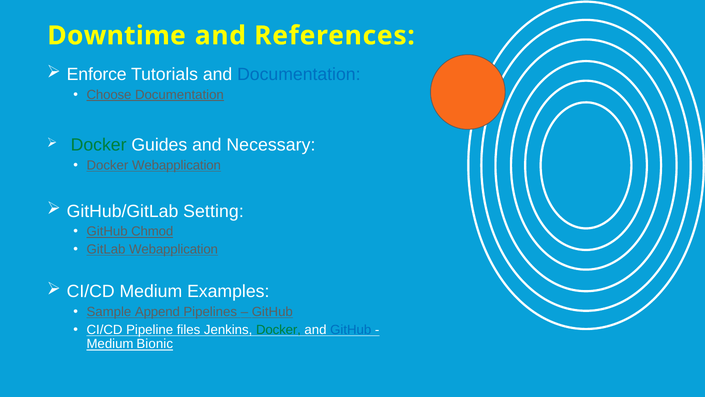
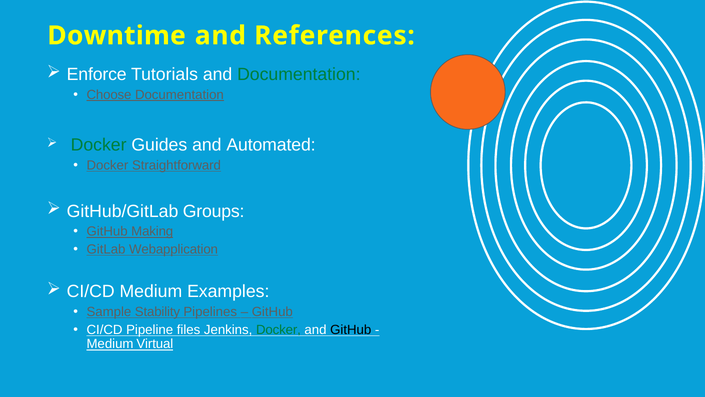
Documentation at (299, 74) colour: blue -> green
Necessary: Necessary -> Automated
Docker Webapplication: Webapplication -> Straightforward
Setting: Setting -> Groups
Chmod: Chmod -> Making
Append: Append -> Stability
GitHub at (351, 329) colour: blue -> black
Bionic: Bionic -> Virtual
